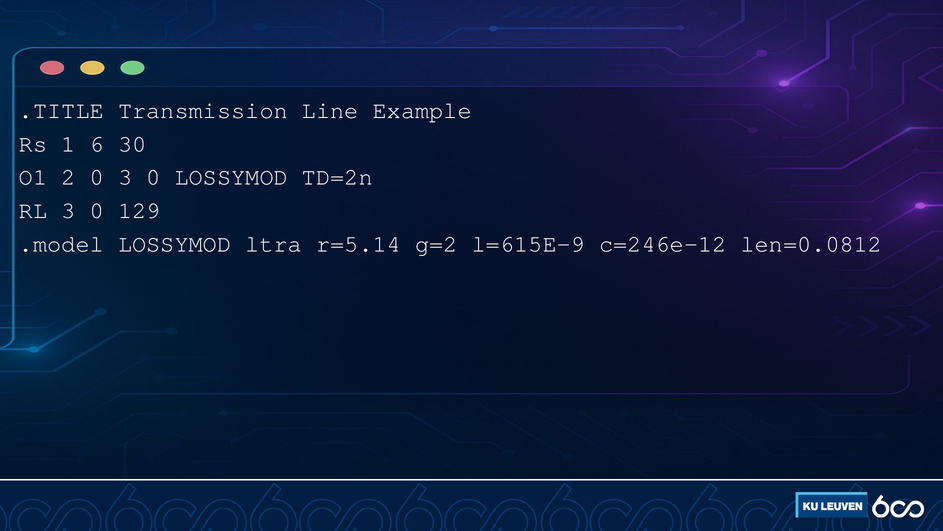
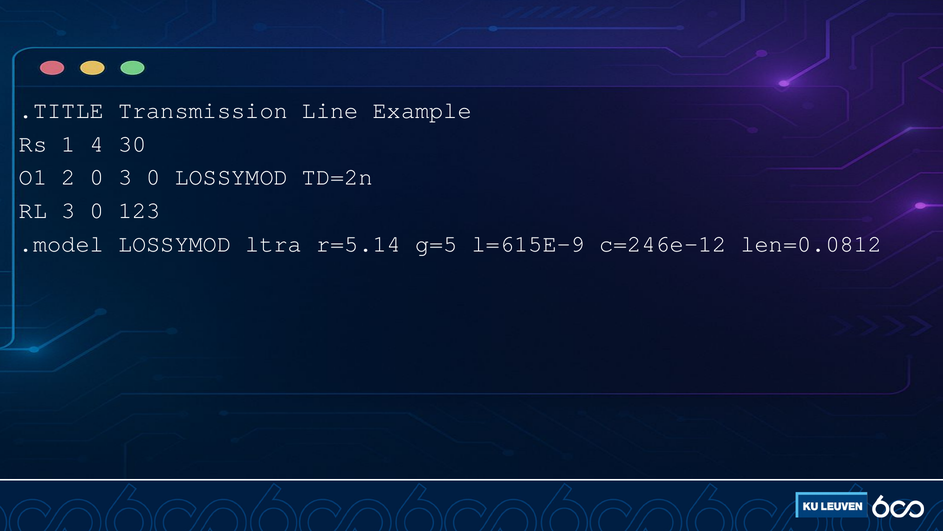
6: 6 -> 4
129: 129 -> 123
g=2: g=2 -> g=5
